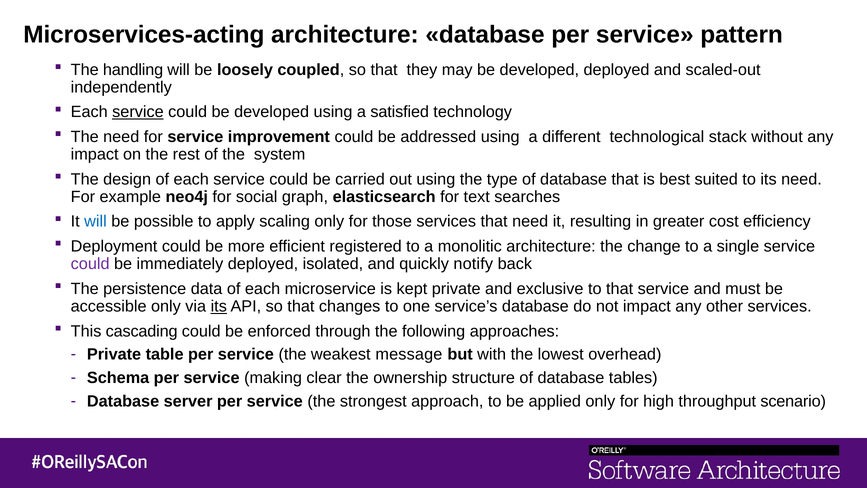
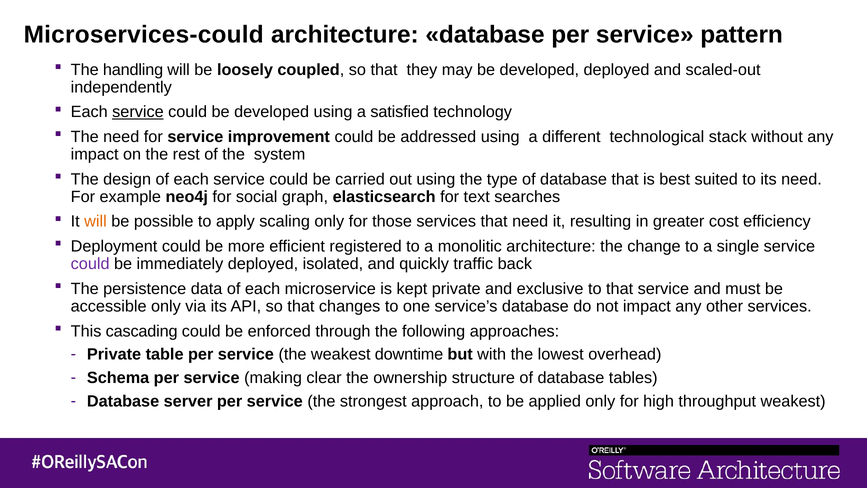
Microservices-acting: Microservices-acting -> Microservices-could
will at (96, 221) colour: blue -> orange
notify: notify -> traffic
its at (219, 306) underline: present -> none
message: message -> downtime
throughput scenario: scenario -> weakest
